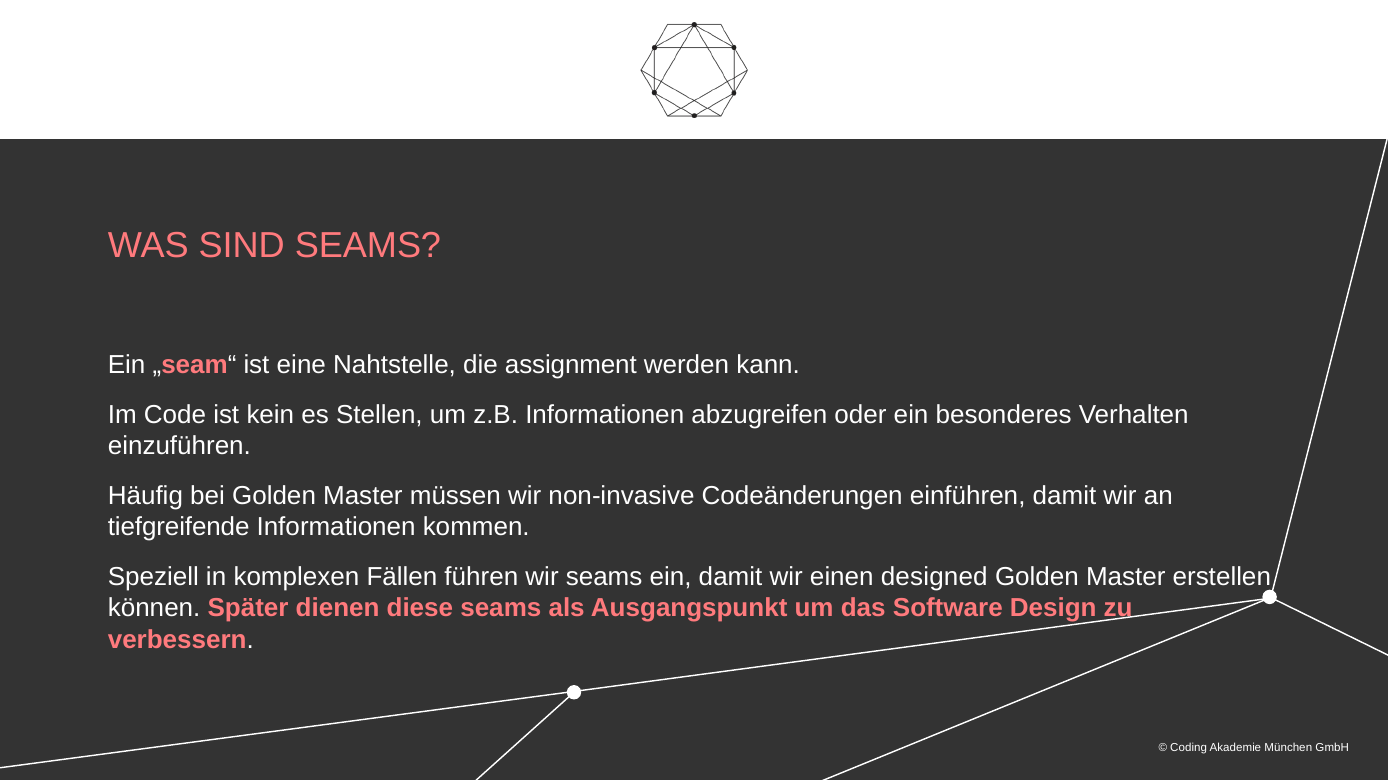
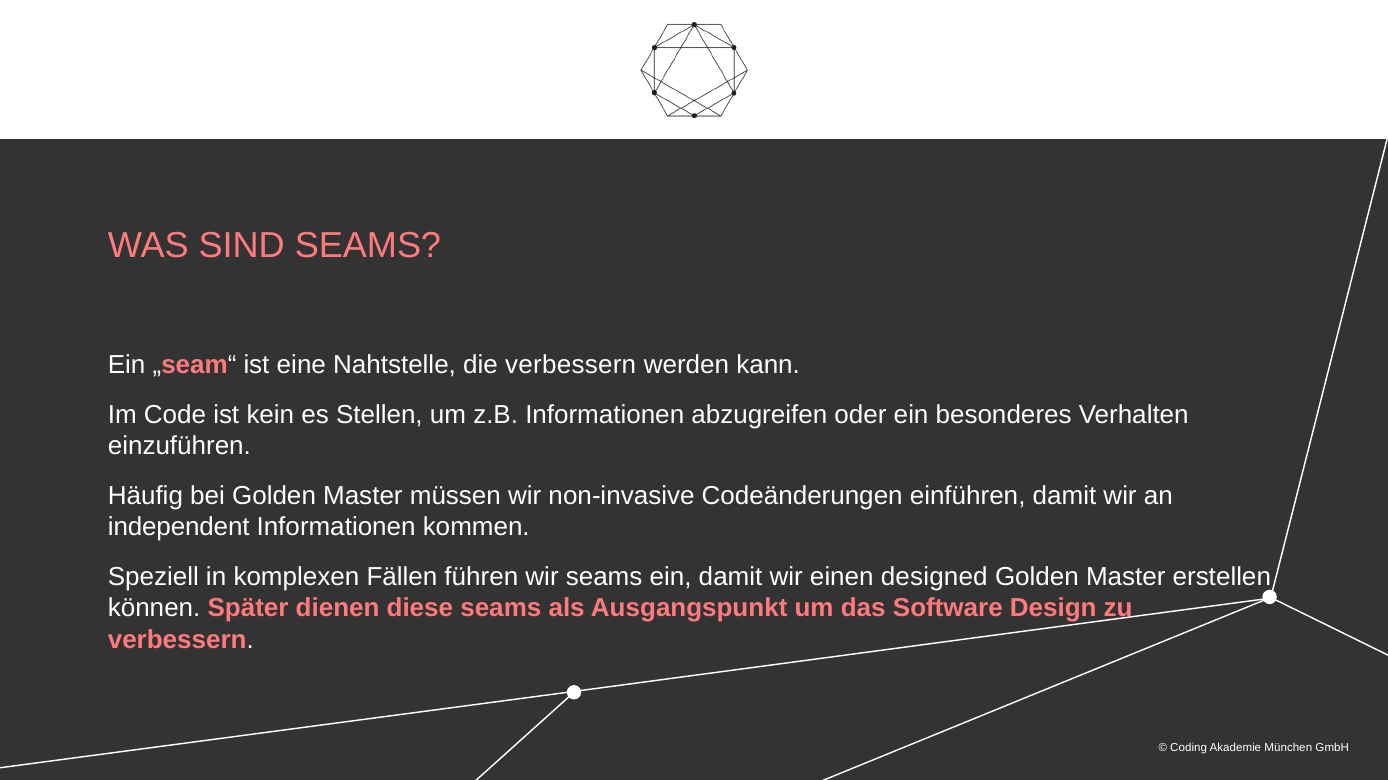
die assignment: assignment -> verbessern
tiefgreifende: tiefgreifende -> independent
